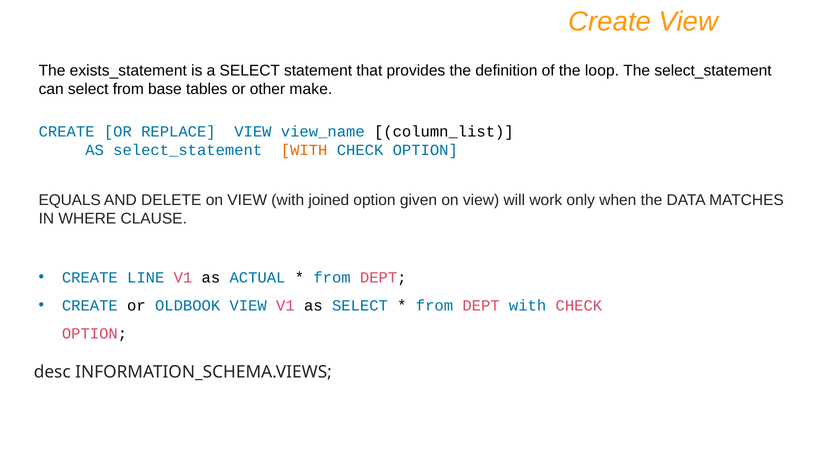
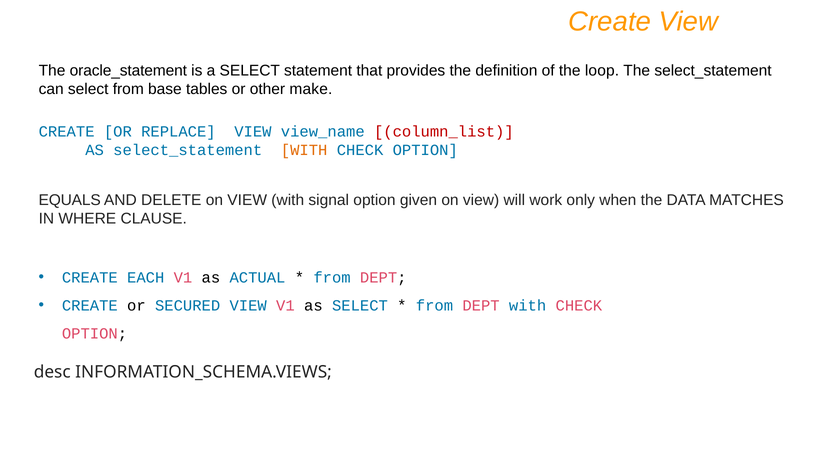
exists_statement: exists_statement -> oracle_statement
column_list colour: black -> red
joined: joined -> signal
LINE: LINE -> EACH
OLDBOOK: OLDBOOK -> SECURED
